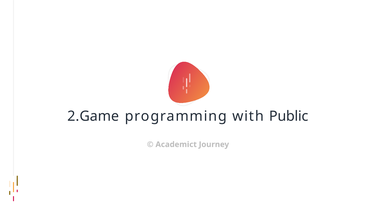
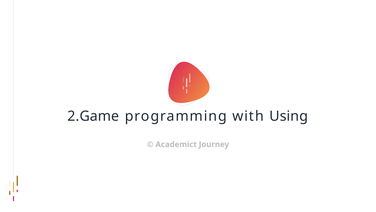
Public: Public -> Using
